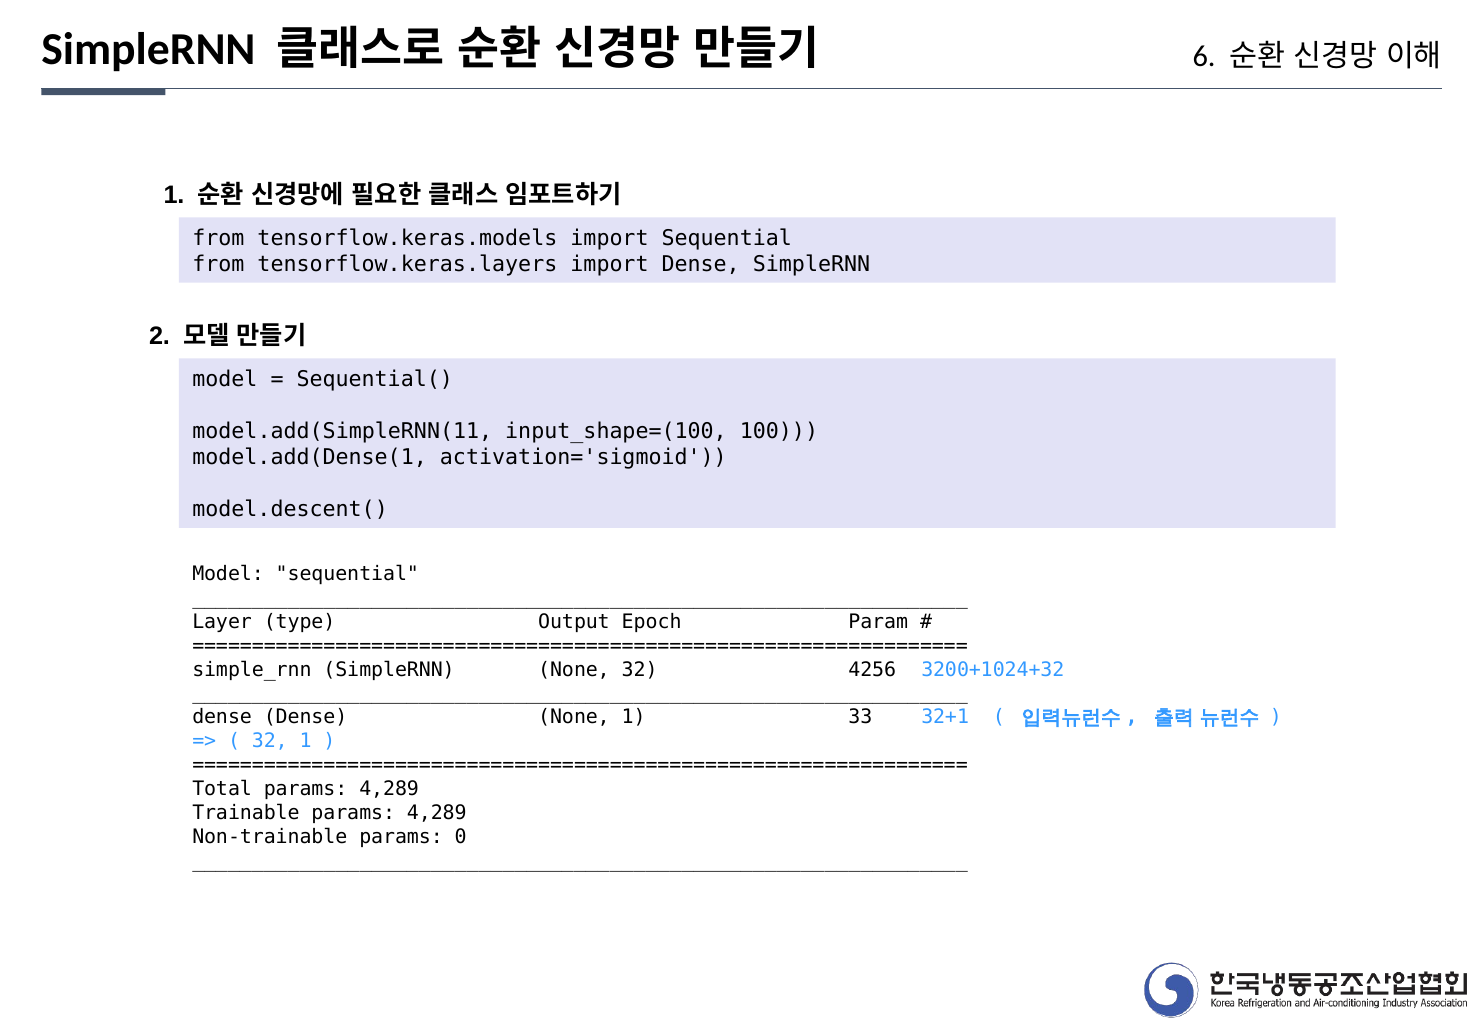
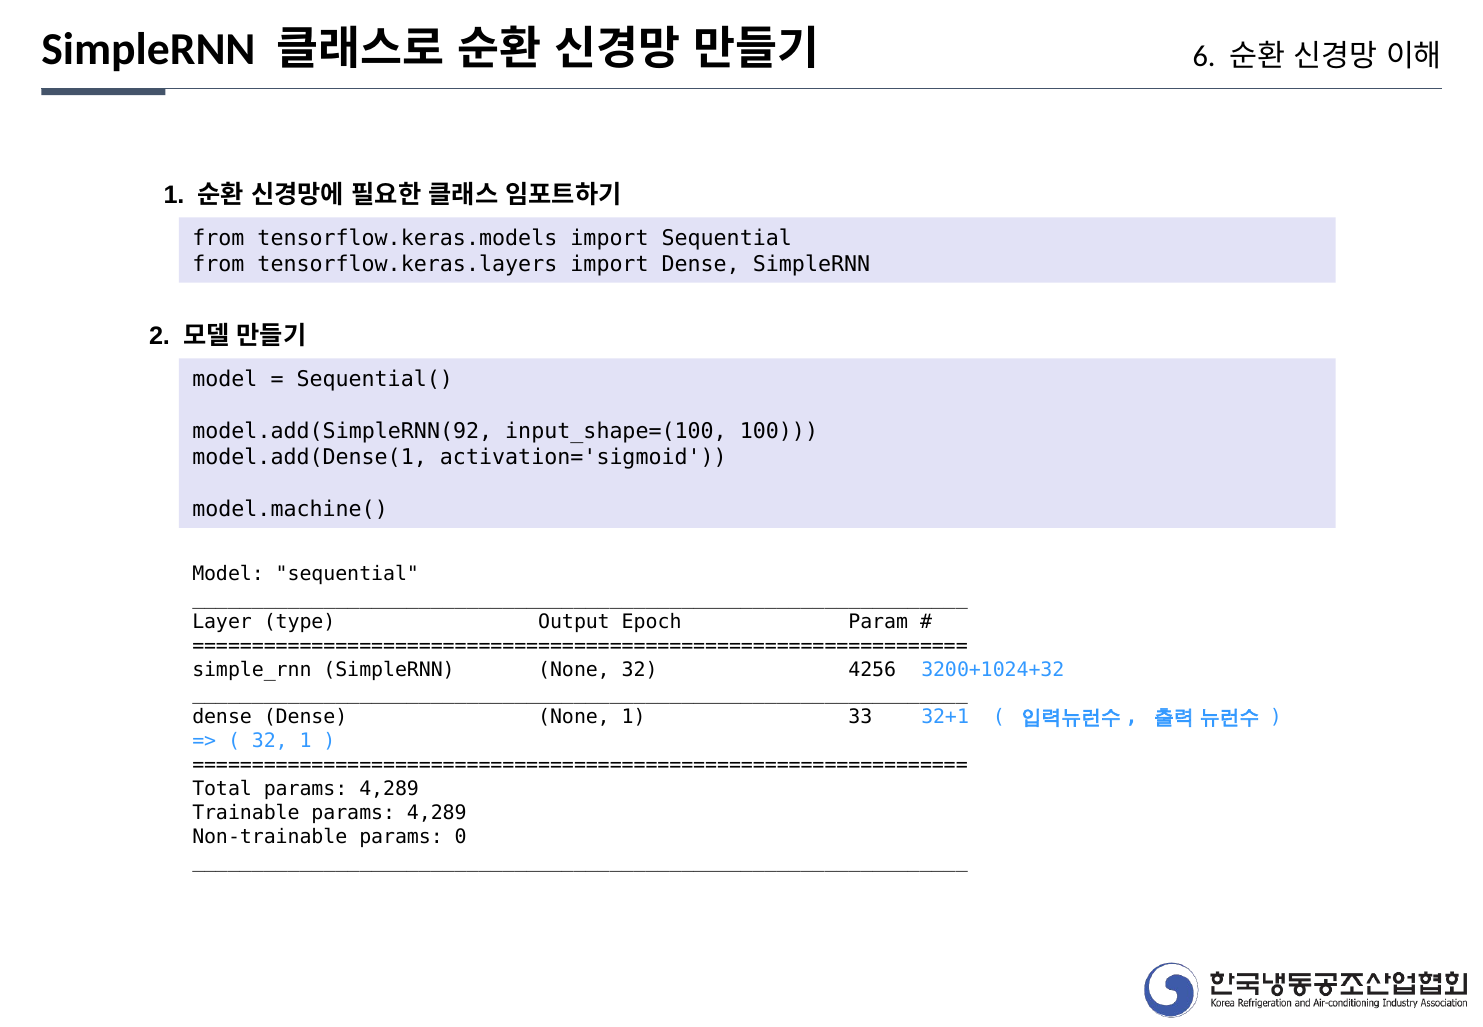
model.add(SimpleRNN(11: model.add(SimpleRNN(11 -> model.add(SimpleRNN(92
model.descent(: model.descent( -> model.machine(
